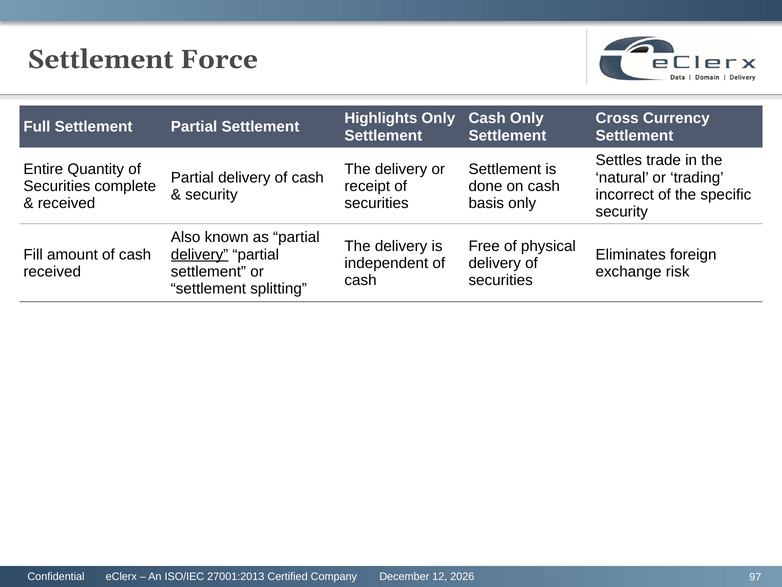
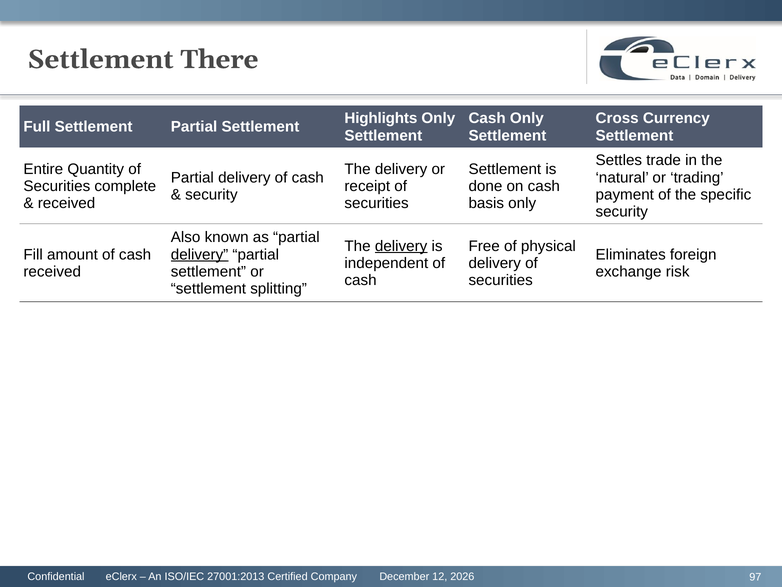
Force: Force -> There
incorrect: incorrect -> payment
delivery at (401, 246) underline: none -> present
